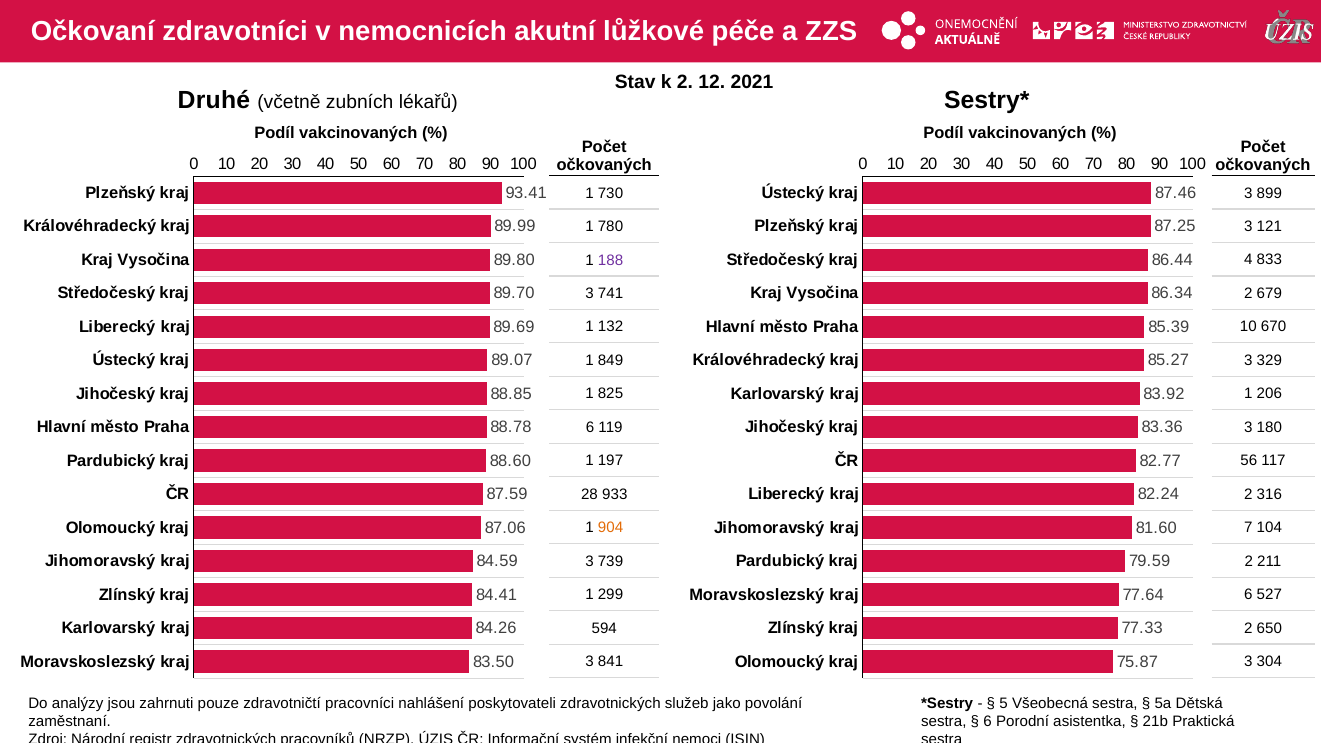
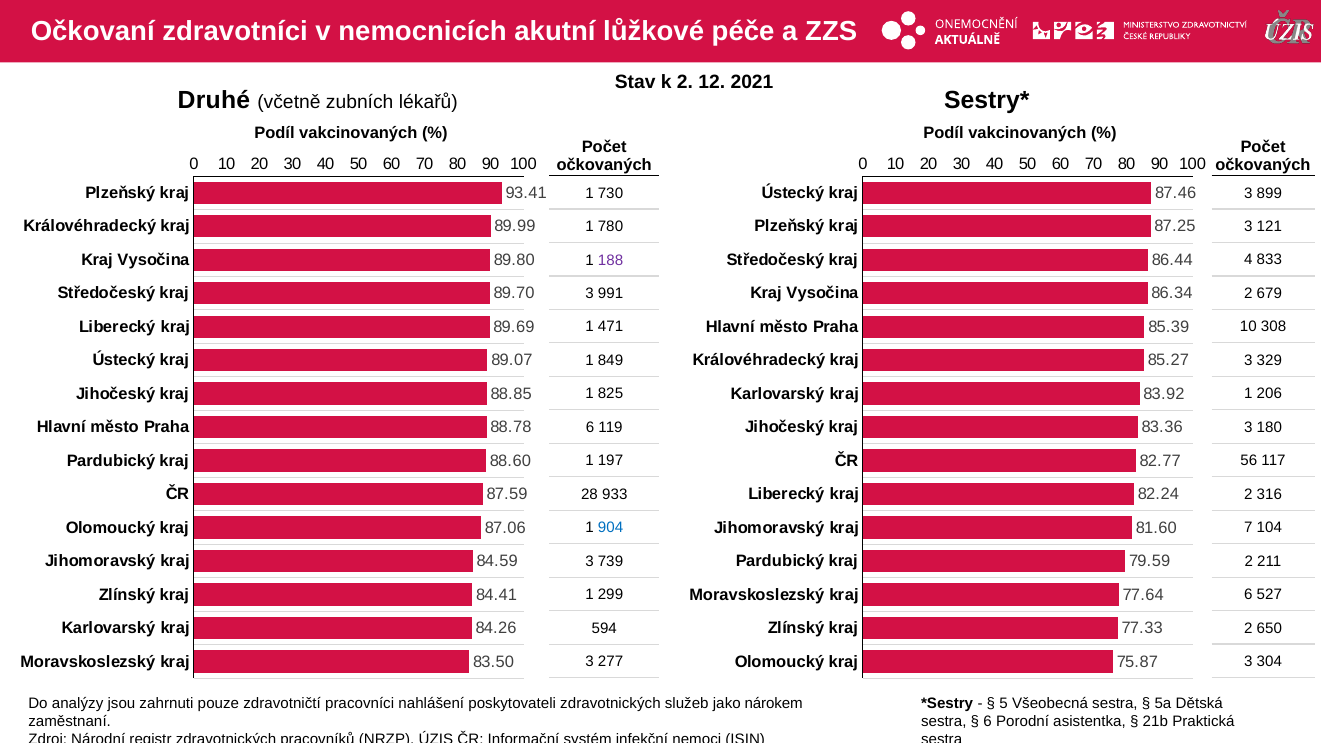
741: 741 -> 991
132: 132 -> 471
670: 670 -> 308
904 colour: orange -> blue
841: 841 -> 277
povolání: povolání -> nárokem
